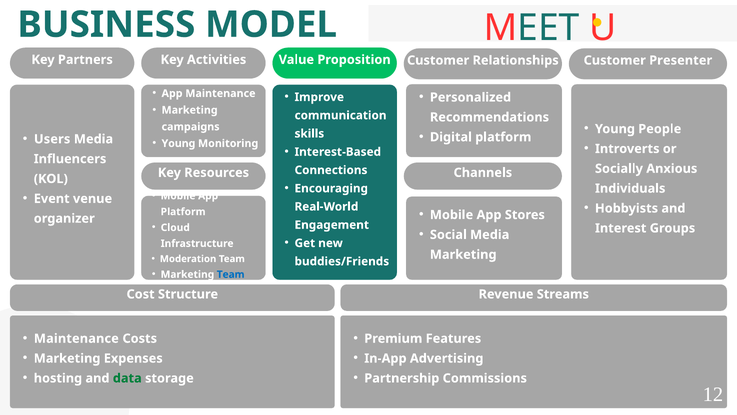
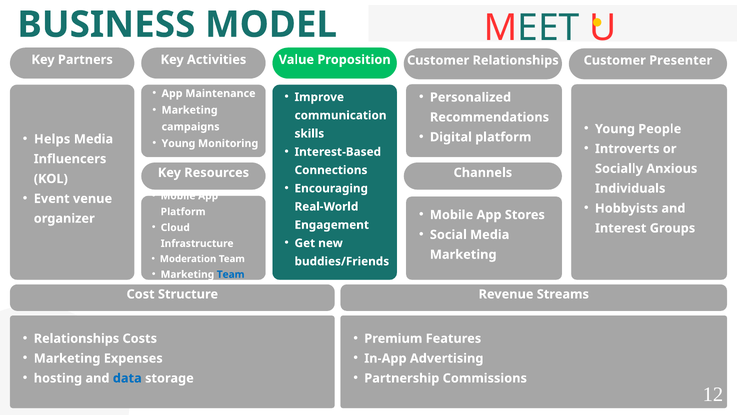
Users: Users -> Helps
Maintenance at (76, 338): Maintenance -> Relationships
data colour: green -> blue
